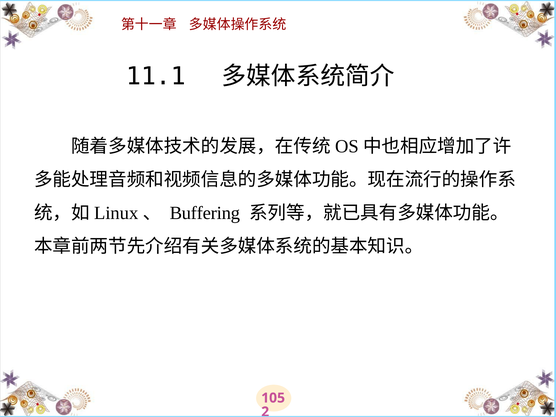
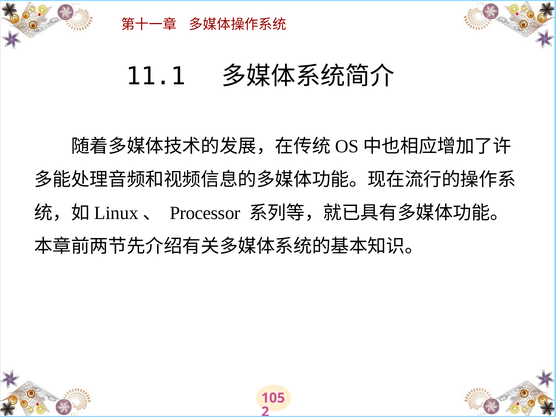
Buffering: Buffering -> Processor
